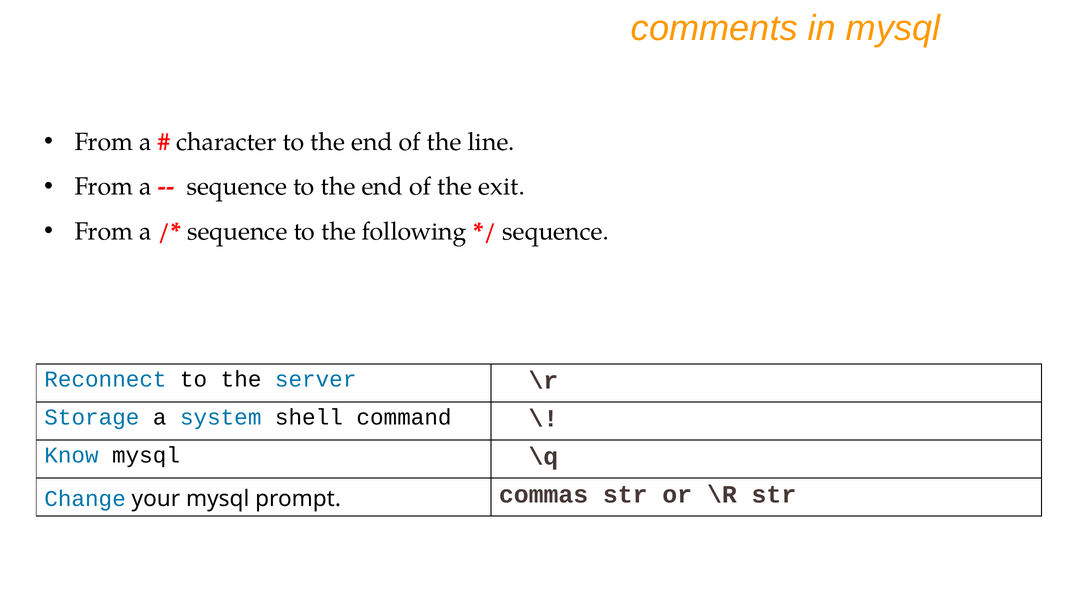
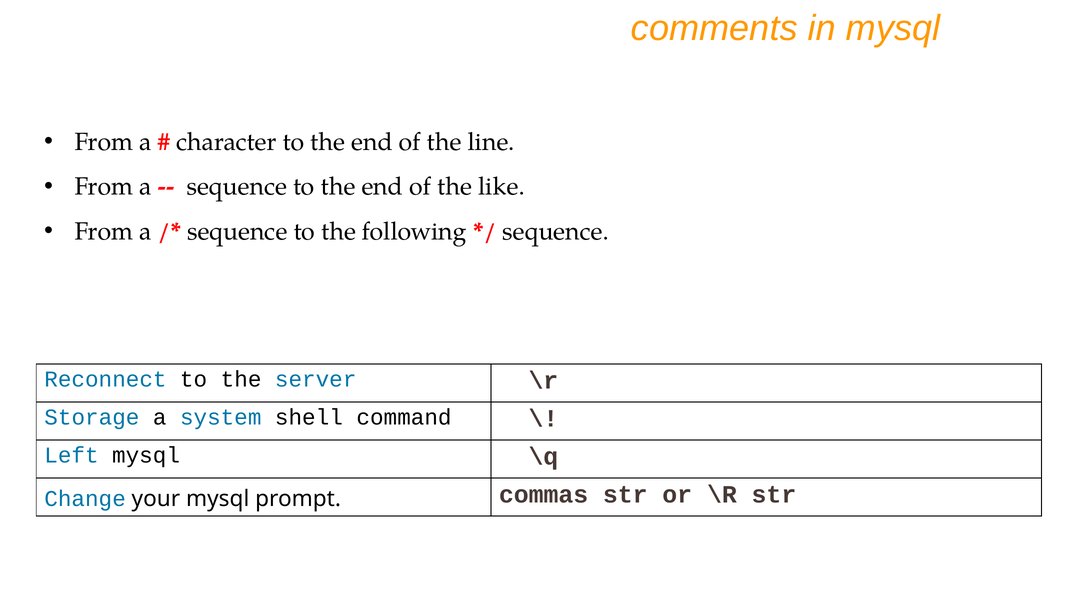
exit: exit -> like
Know: Know -> Left
